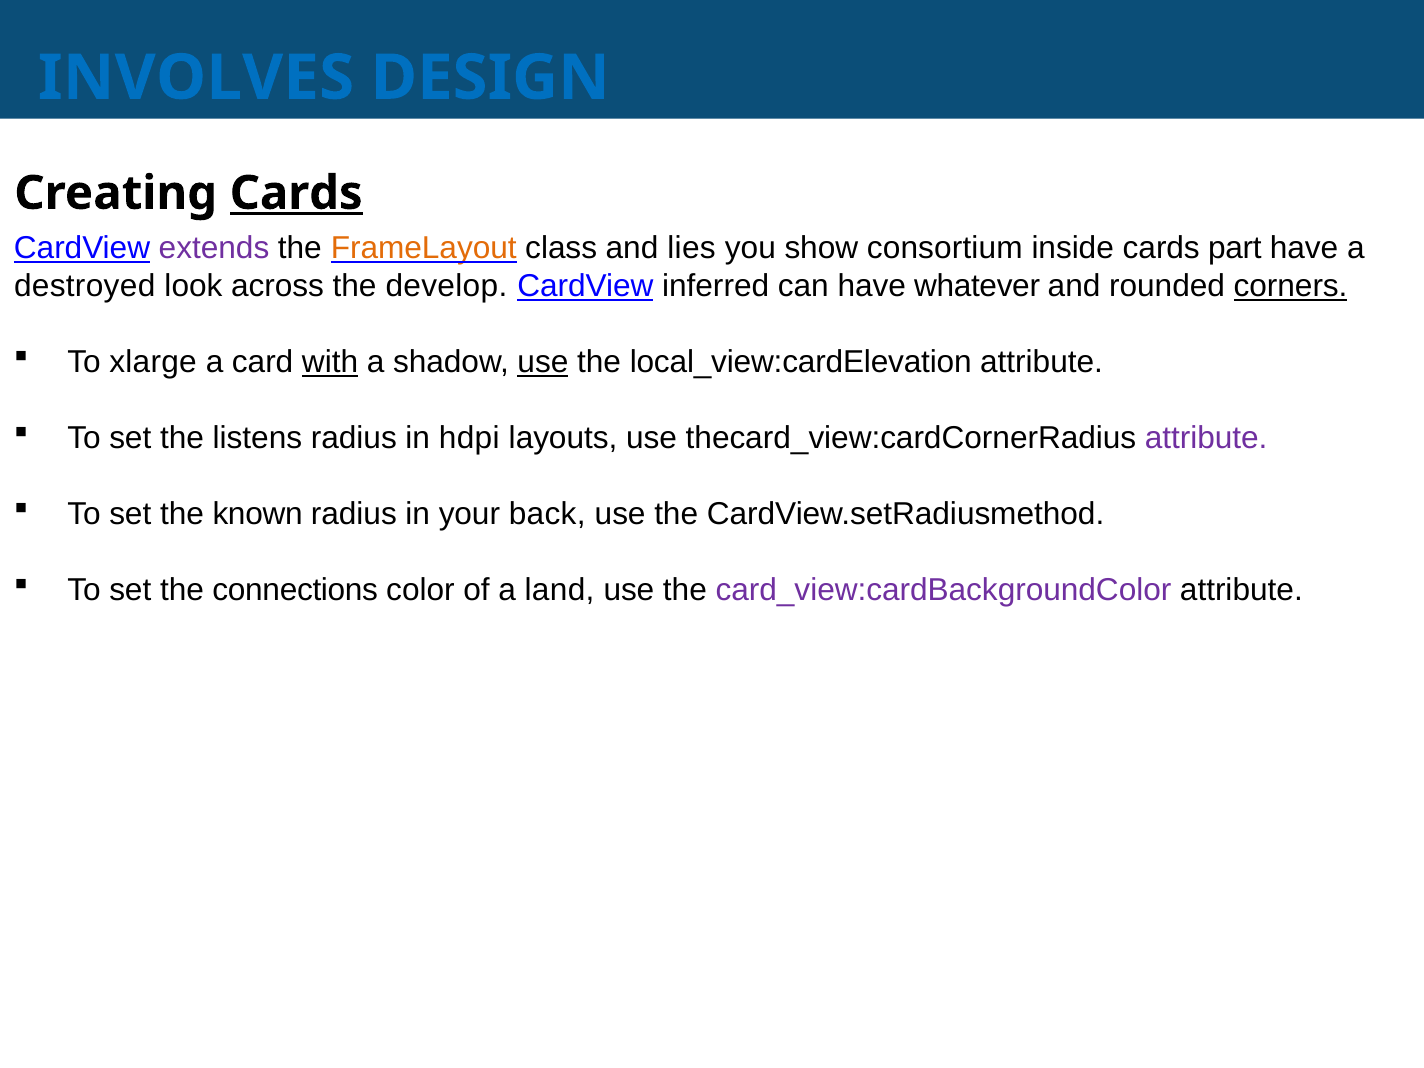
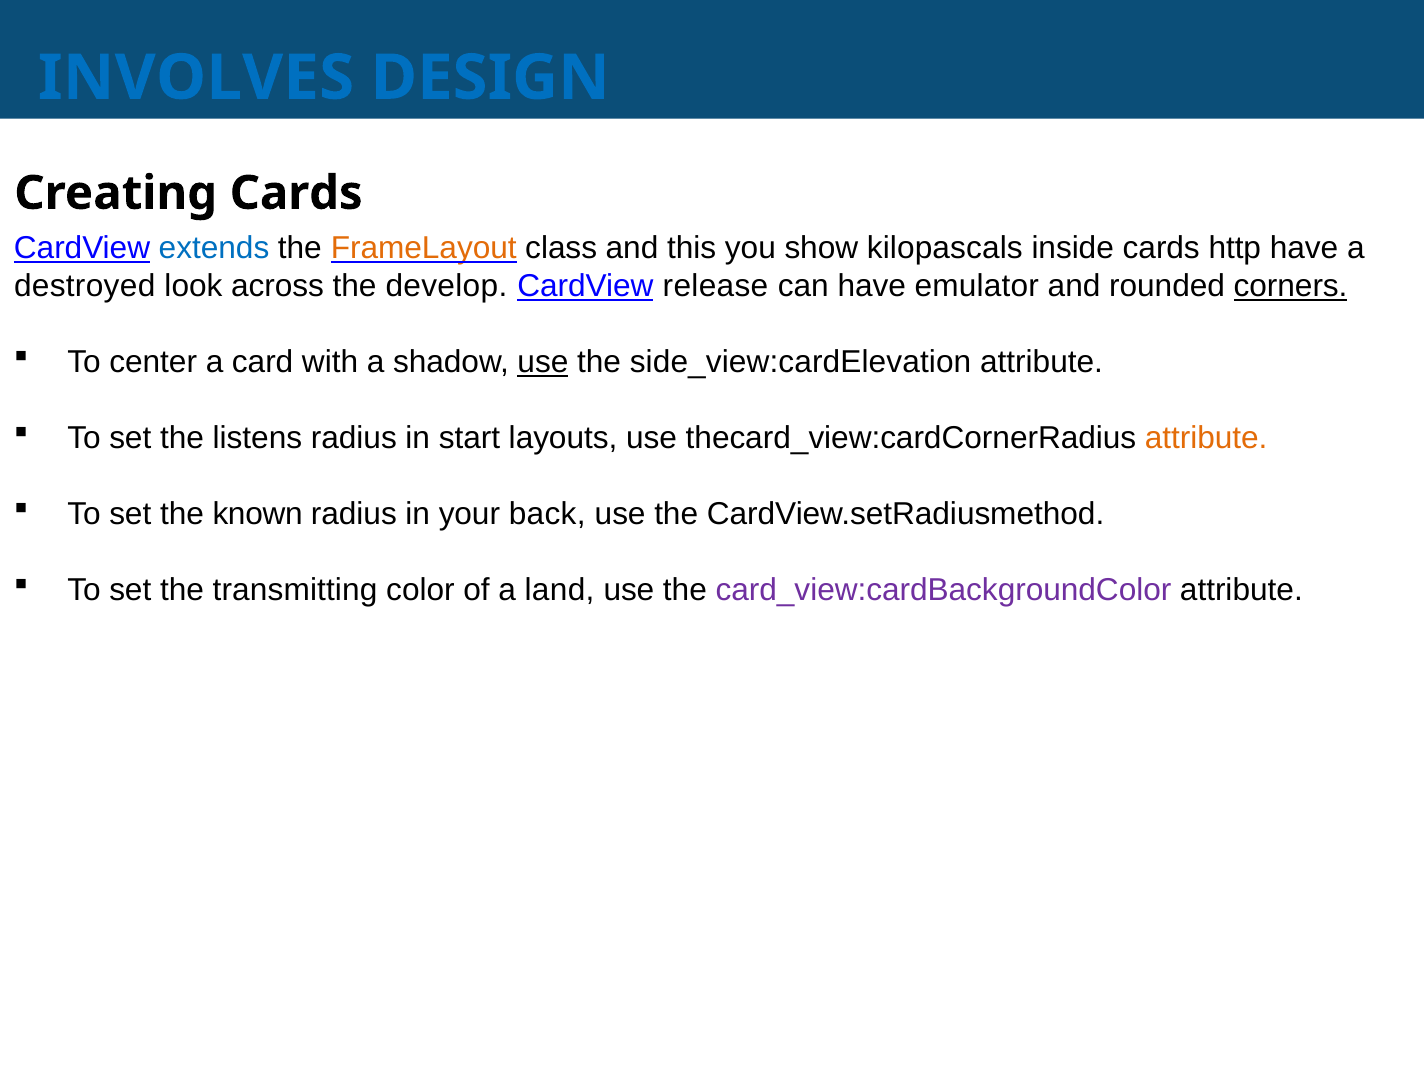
Cards at (296, 193) underline: present -> none
extends colour: purple -> blue
lies: lies -> this
consortium: consortium -> kilopascals
part: part -> http
inferred: inferred -> release
whatever: whatever -> emulator
xlarge: xlarge -> center
with underline: present -> none
local_view:cardElevation: local_view:cardElevation -> side_view:cardElevation
hdpi: hdpi -> start
attribute at (1206, 438) colour: purple -> orange
connections: connections -> transmitting
